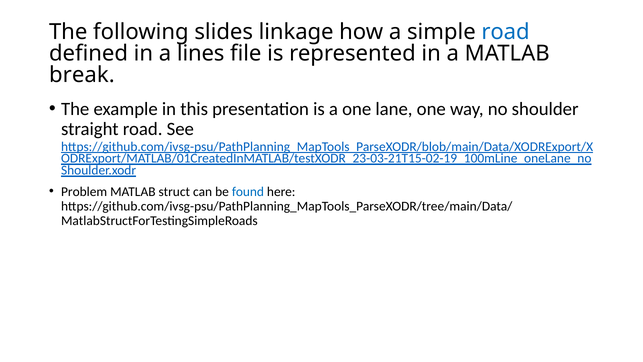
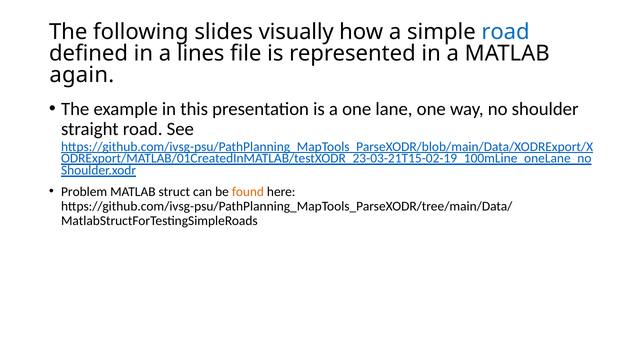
linkage: linkage -> visually
break: break -> again
found colour: blue -> orange
